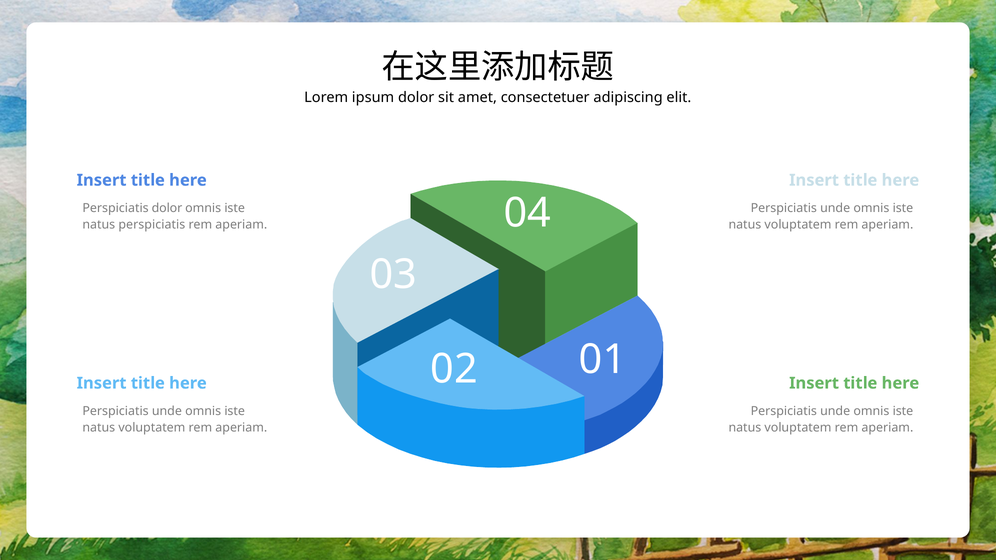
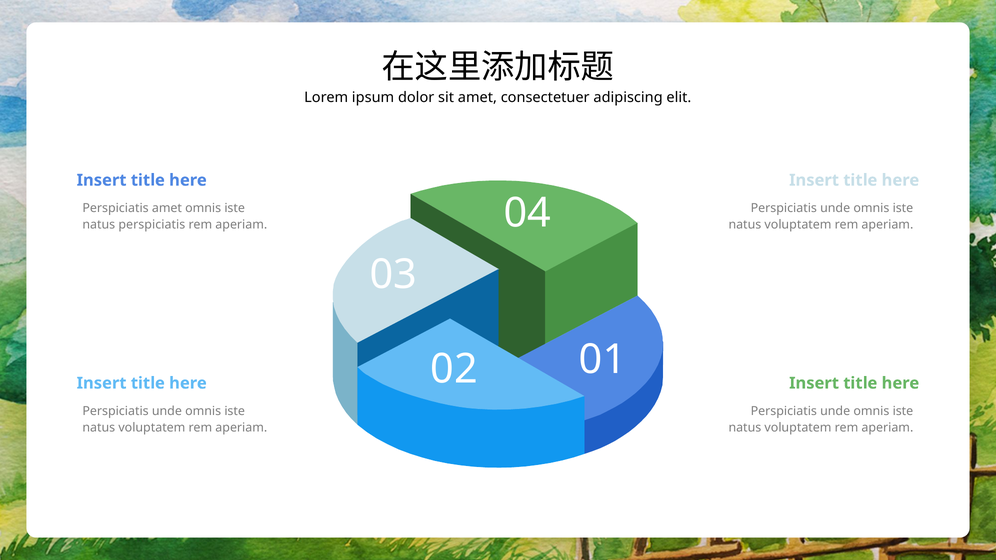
Perspiciatis dolor: dolor -> amet
